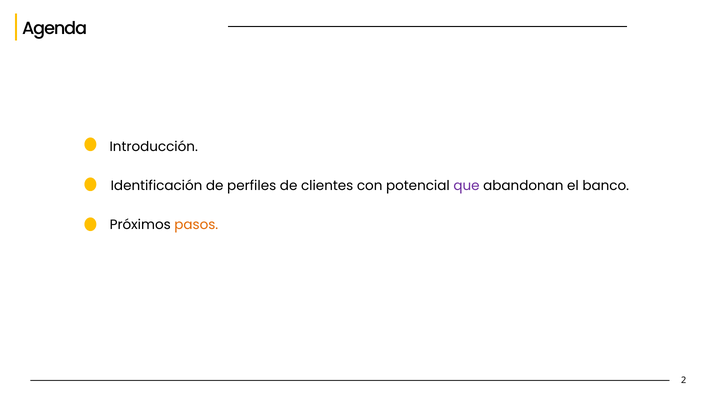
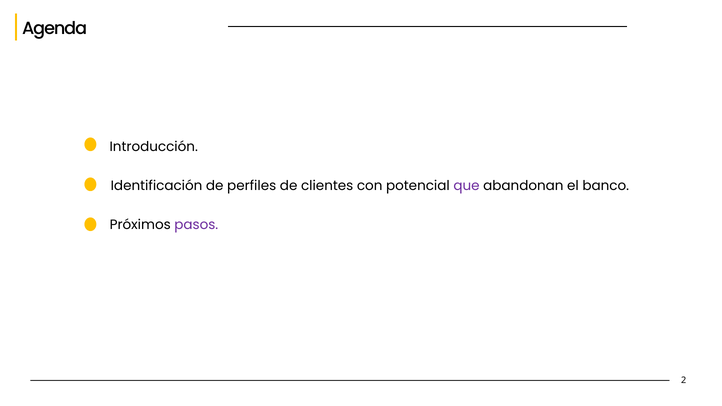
pasos colour: orange -> purple
